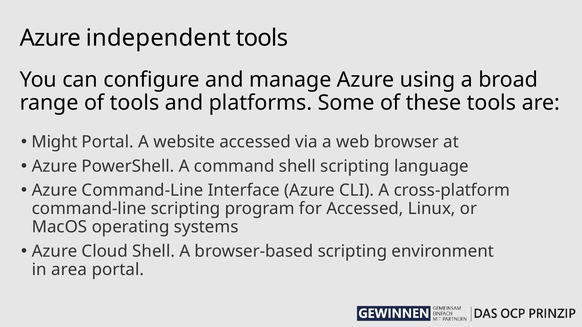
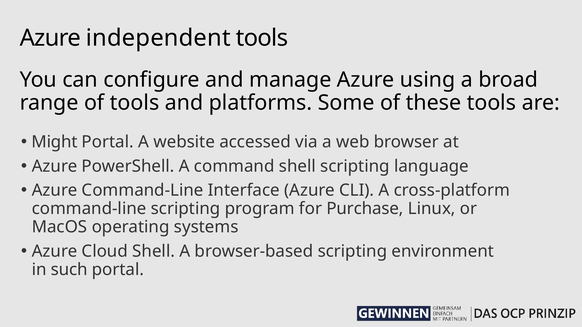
for Accessed: Accessed -> Purchase
area: area -> such
